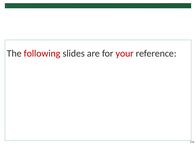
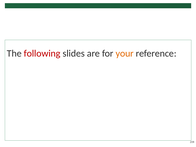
your colour: red -> orange
